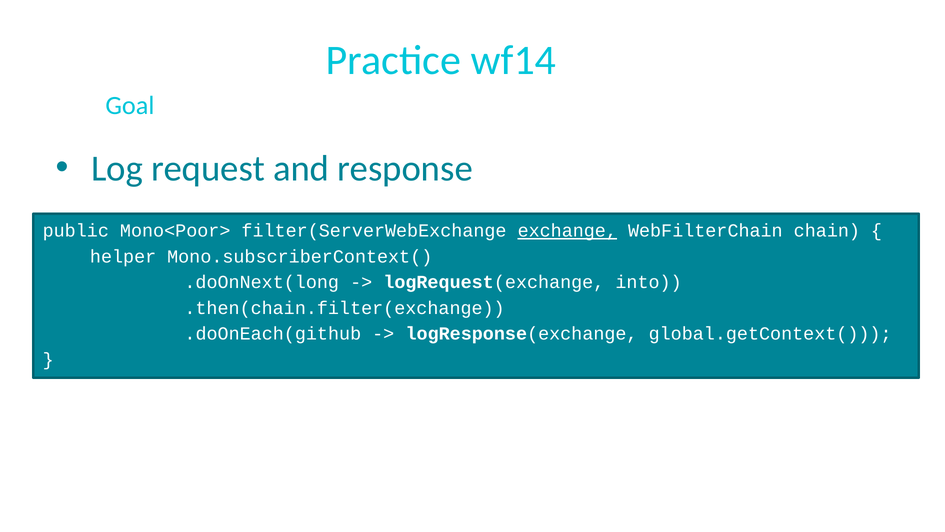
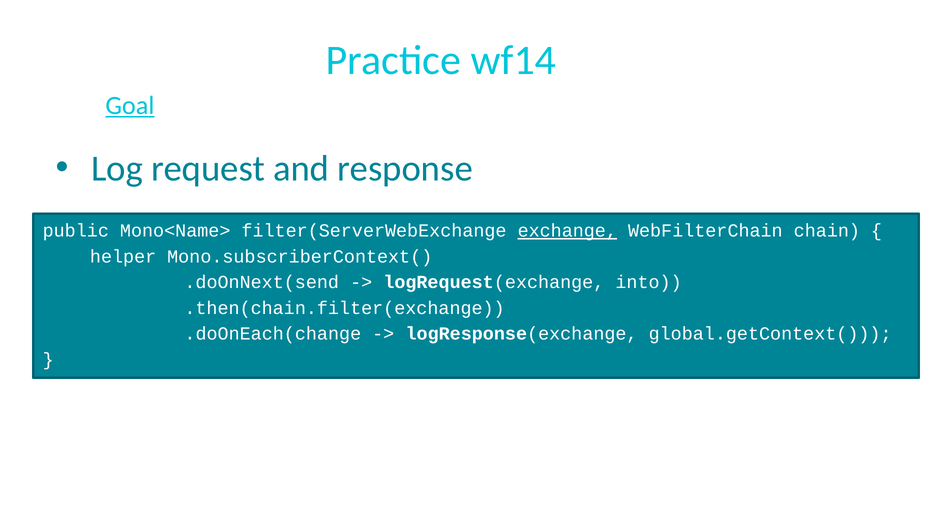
Goal underline: none -> present
Mono<Poor>: Mono<Poor> -> Mono<Name>
.doOnNext(long: .doOnNext(long -> .doOnNext(send
.doOnEach(github: .doOnEach(github -> .doOnEach(change
